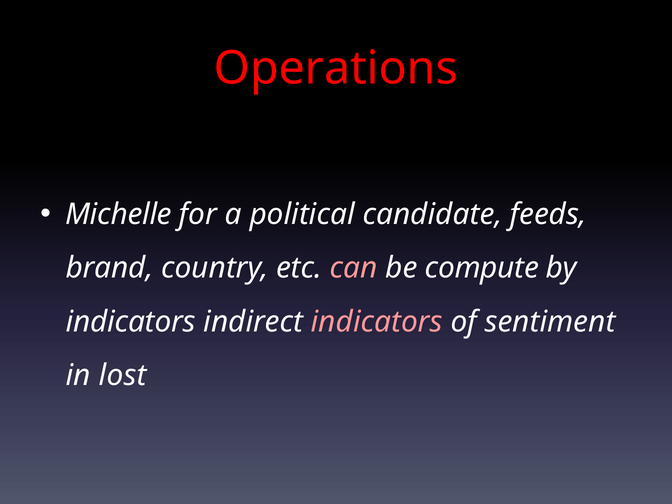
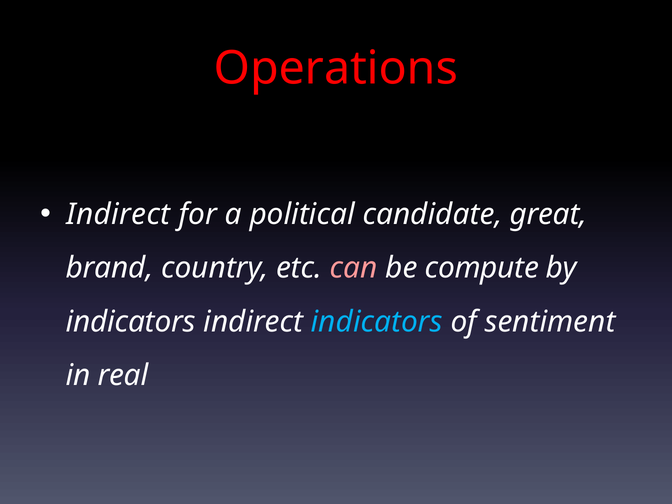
Michelle at (118, 214): Michelle -> Indirect
feeds: feeds -> great
indicators at (377, 322) colour: pink -> light blue
lost: lost -> real
